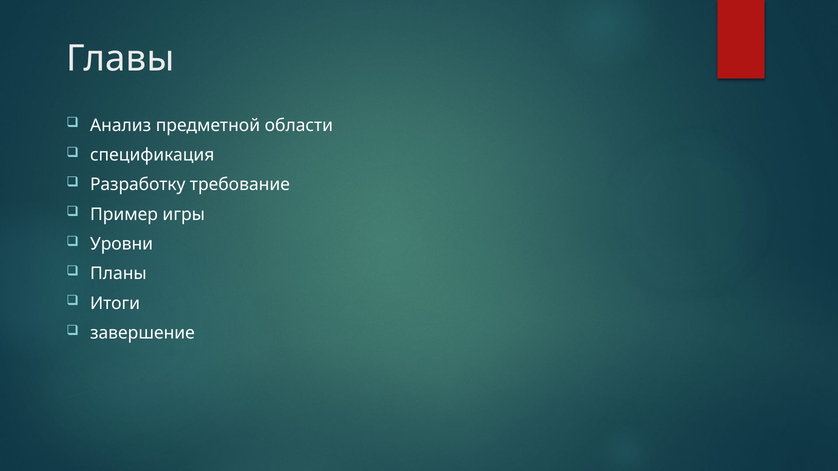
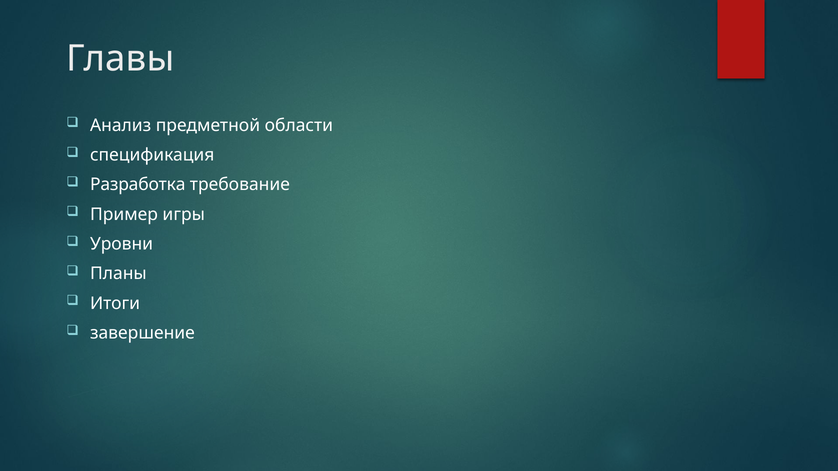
Разработку: Разработку -> Разработка
